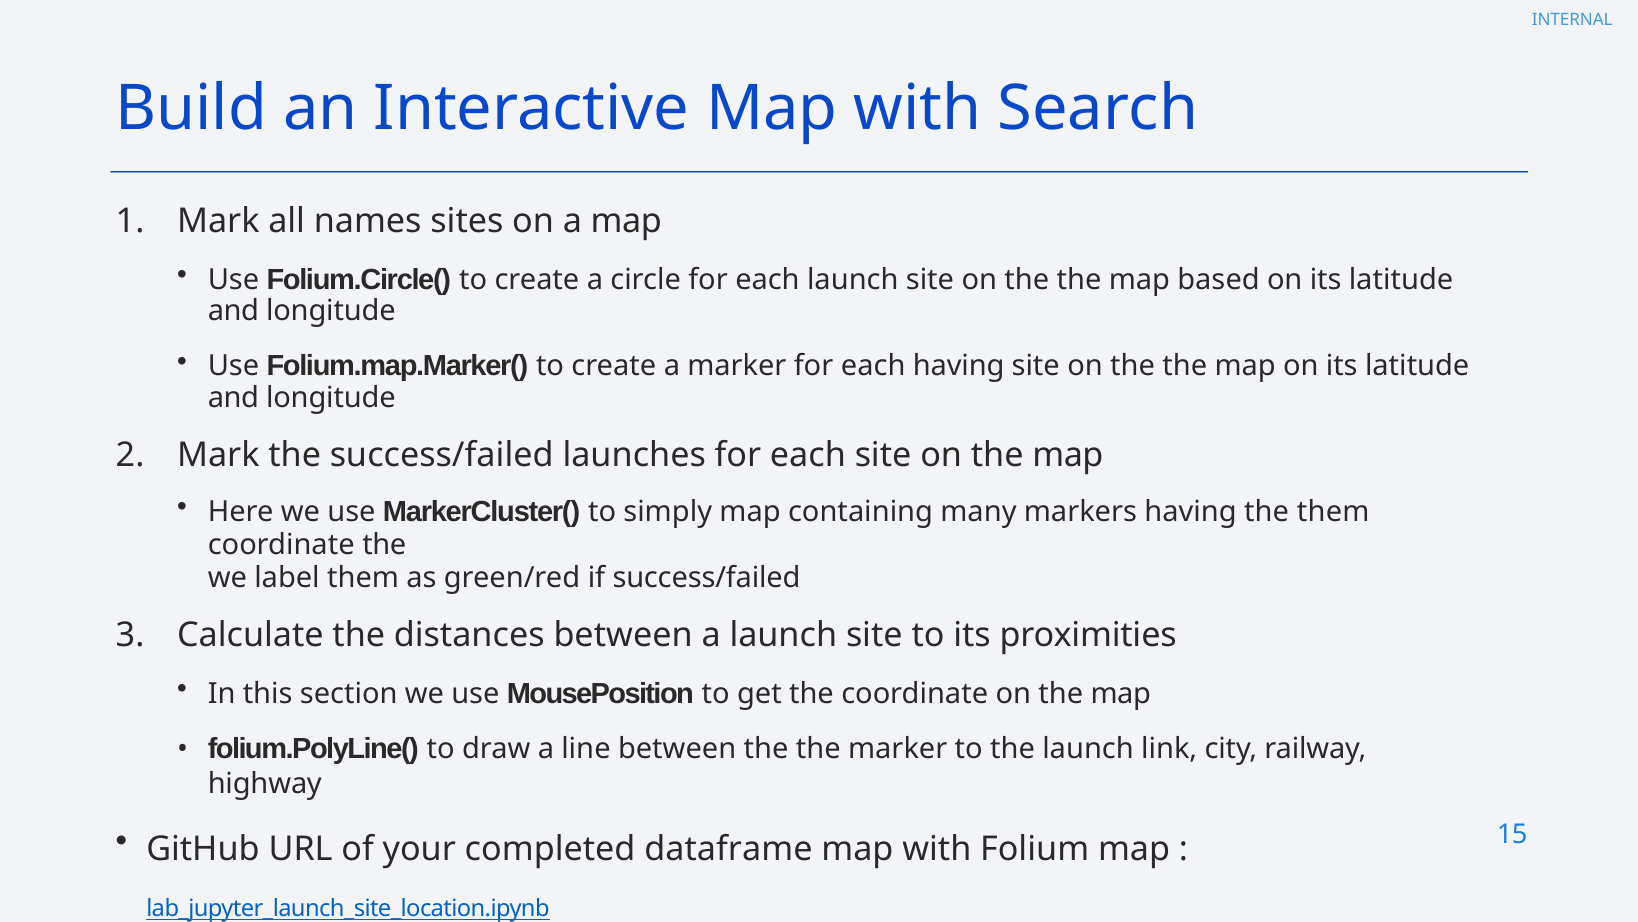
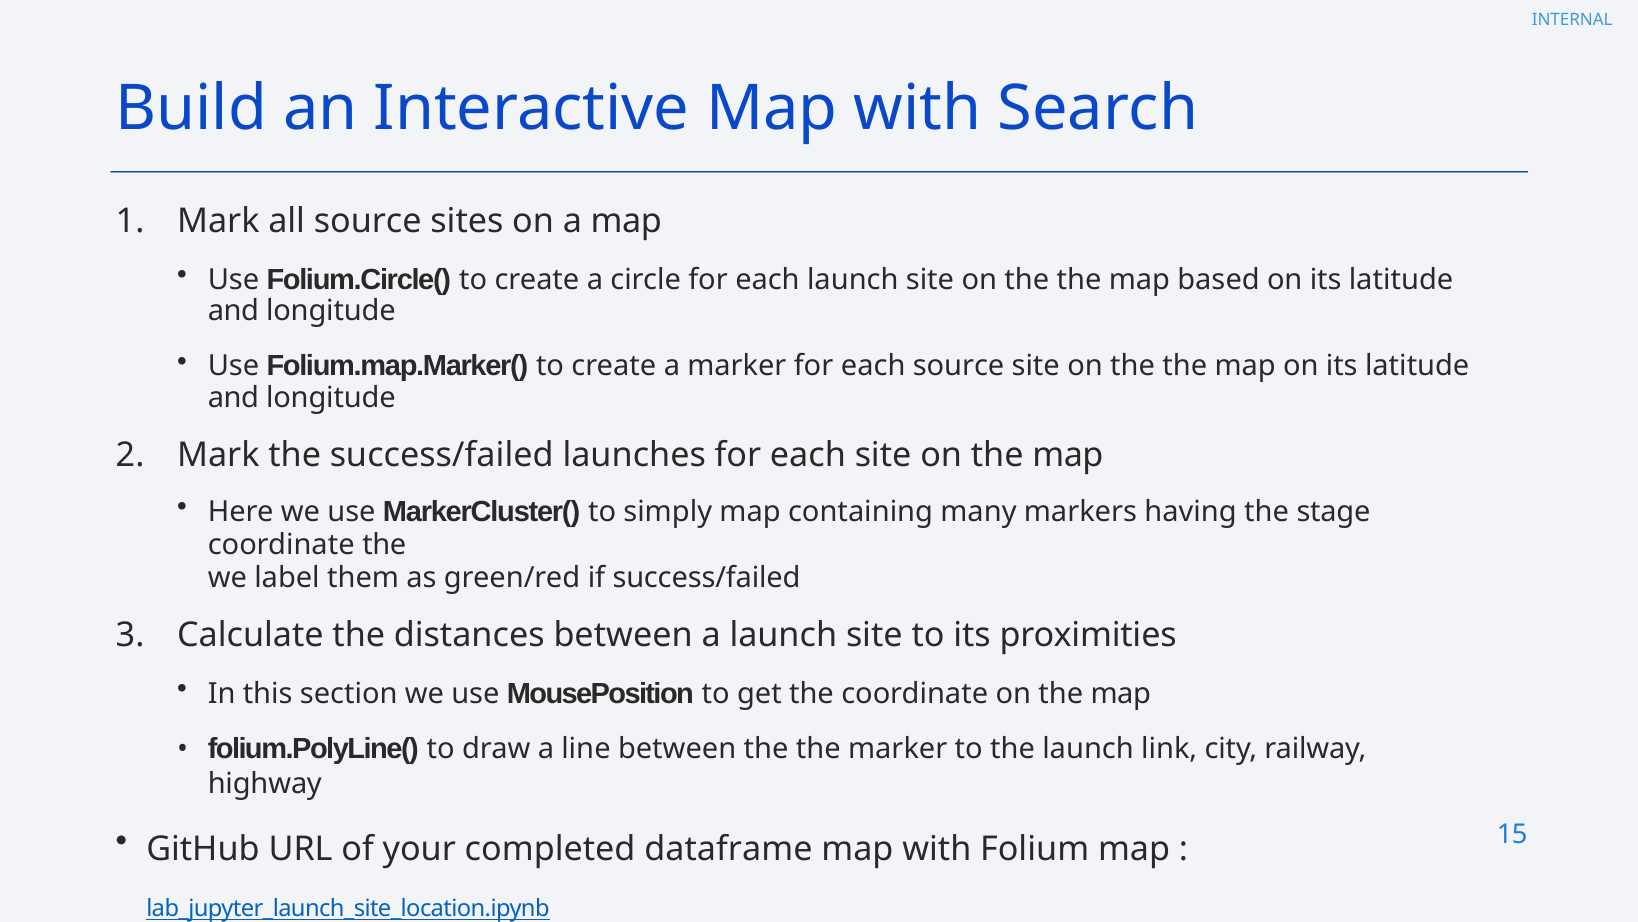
all names: names -> source
each having: having -> source
the them: them -> stage
